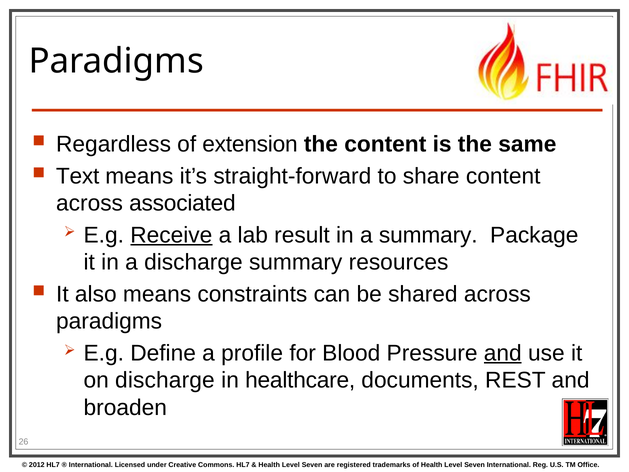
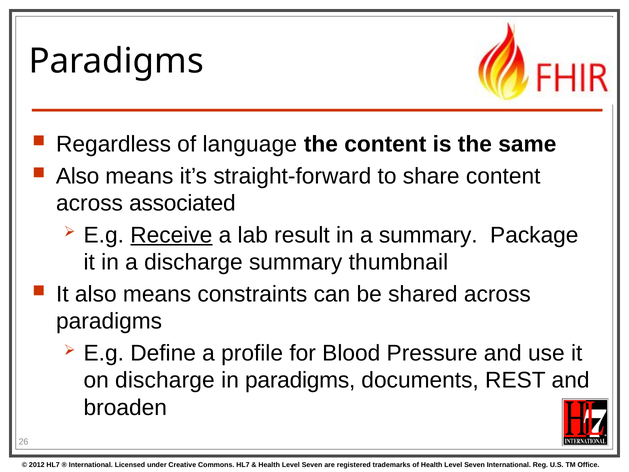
extension: extension -> language
Text at (78, 176): Text -> Also
resources: resources -> thumbnail
and at (503, 353) underline: present -> none
in healthcare: healthcare -> paradigms
